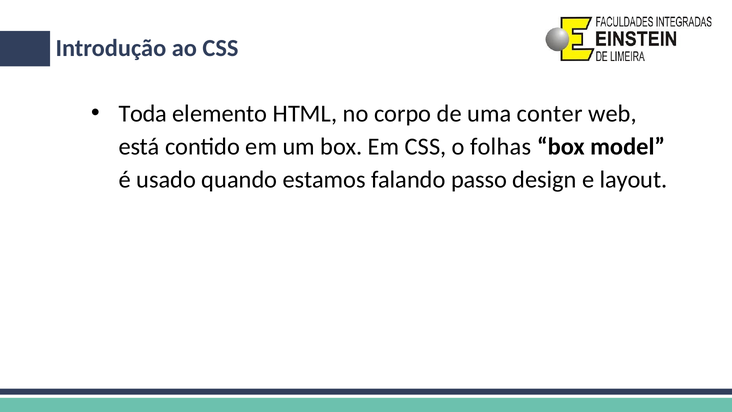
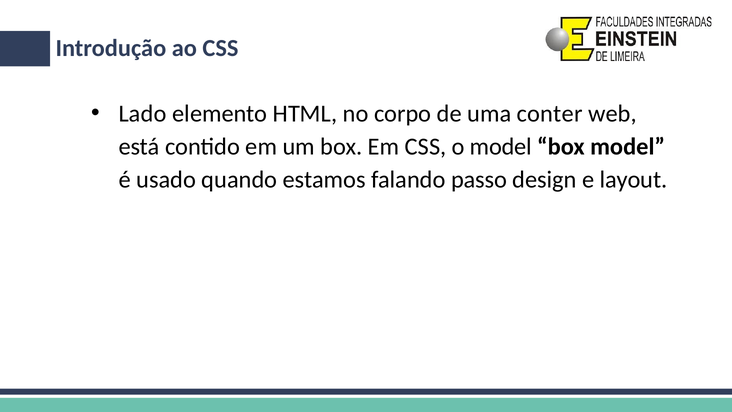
Toda: Toda -> Lado
o folhas: folhas -> model
